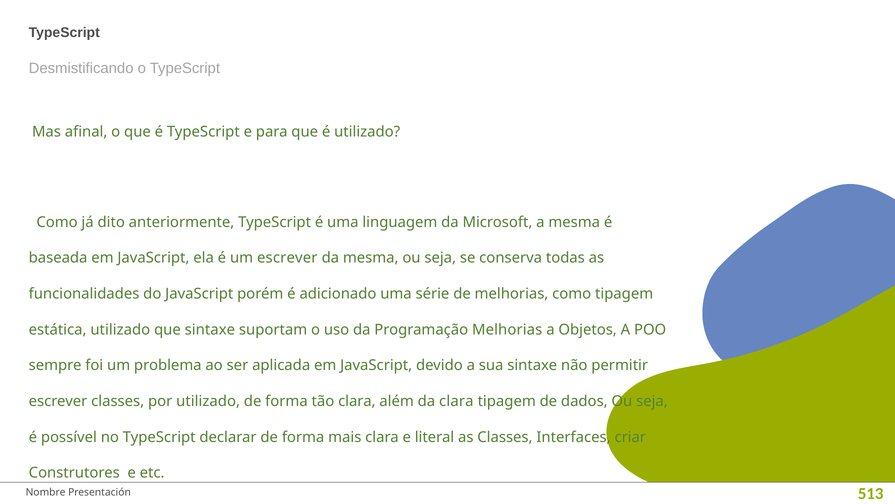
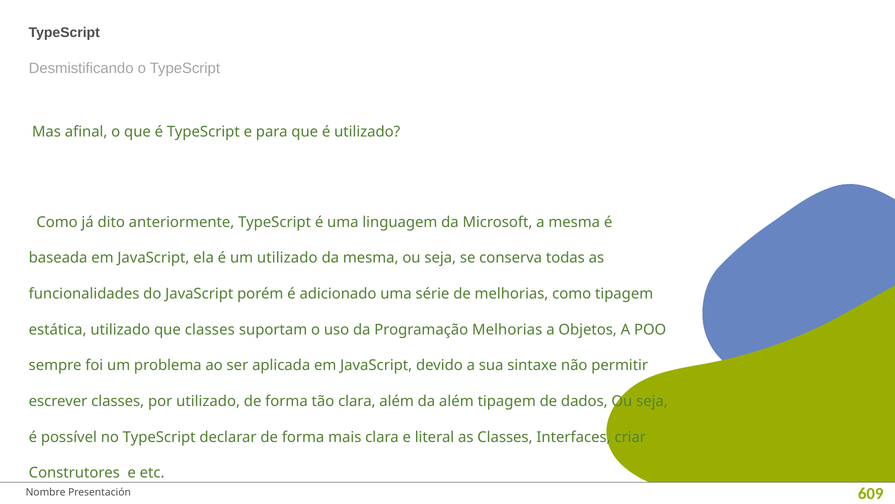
um escrever: escrever -> utilizado
que sintaxe: sintaxe -> classes
da clara: clara -> além
513: 513 -> 609
